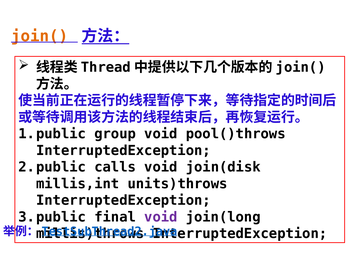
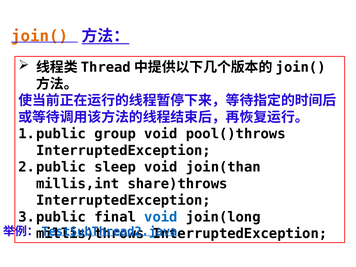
calls: calls -> sleep
join(disk: join(disk -> join(than
units)throws: units)throws -> share)throws
void at (161, 217) colour: purple -> blue
